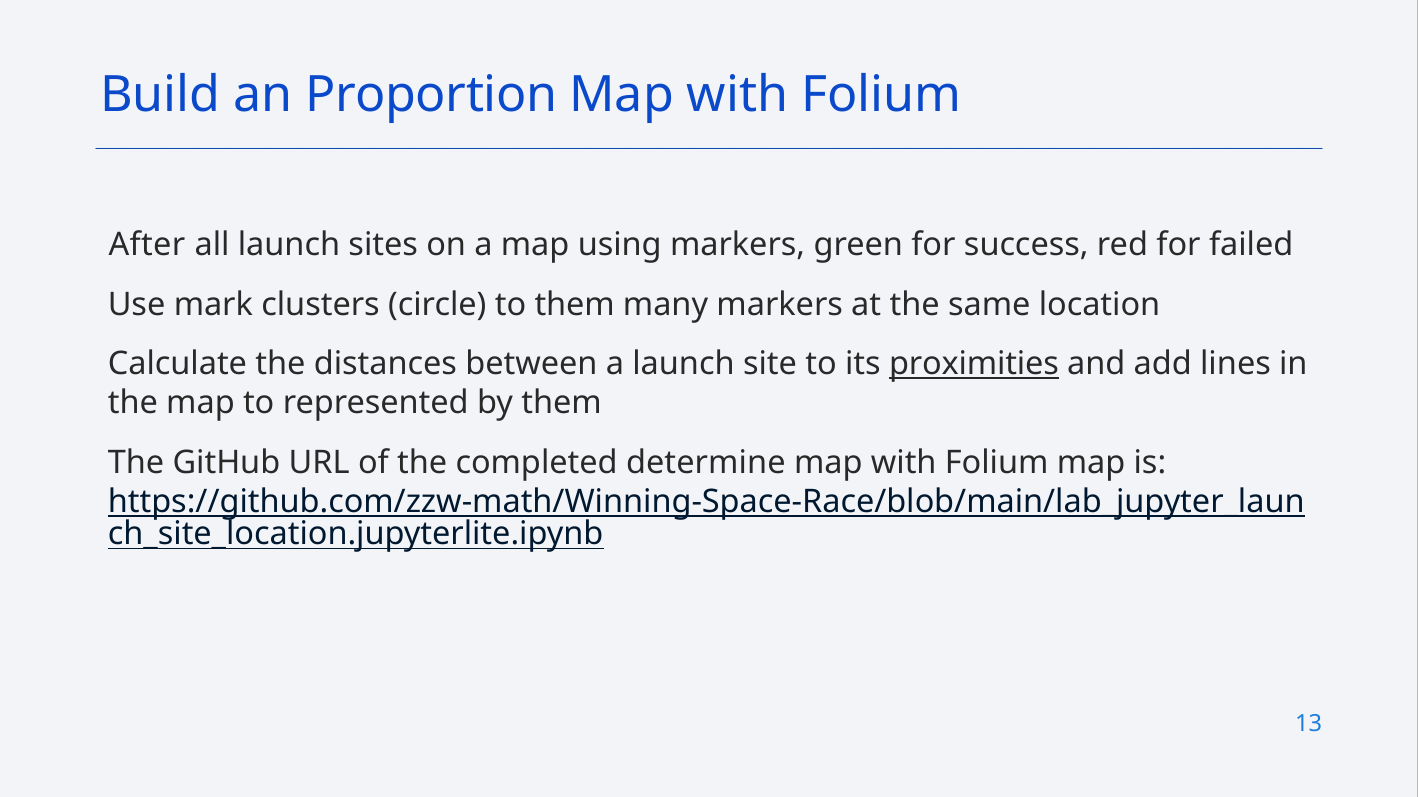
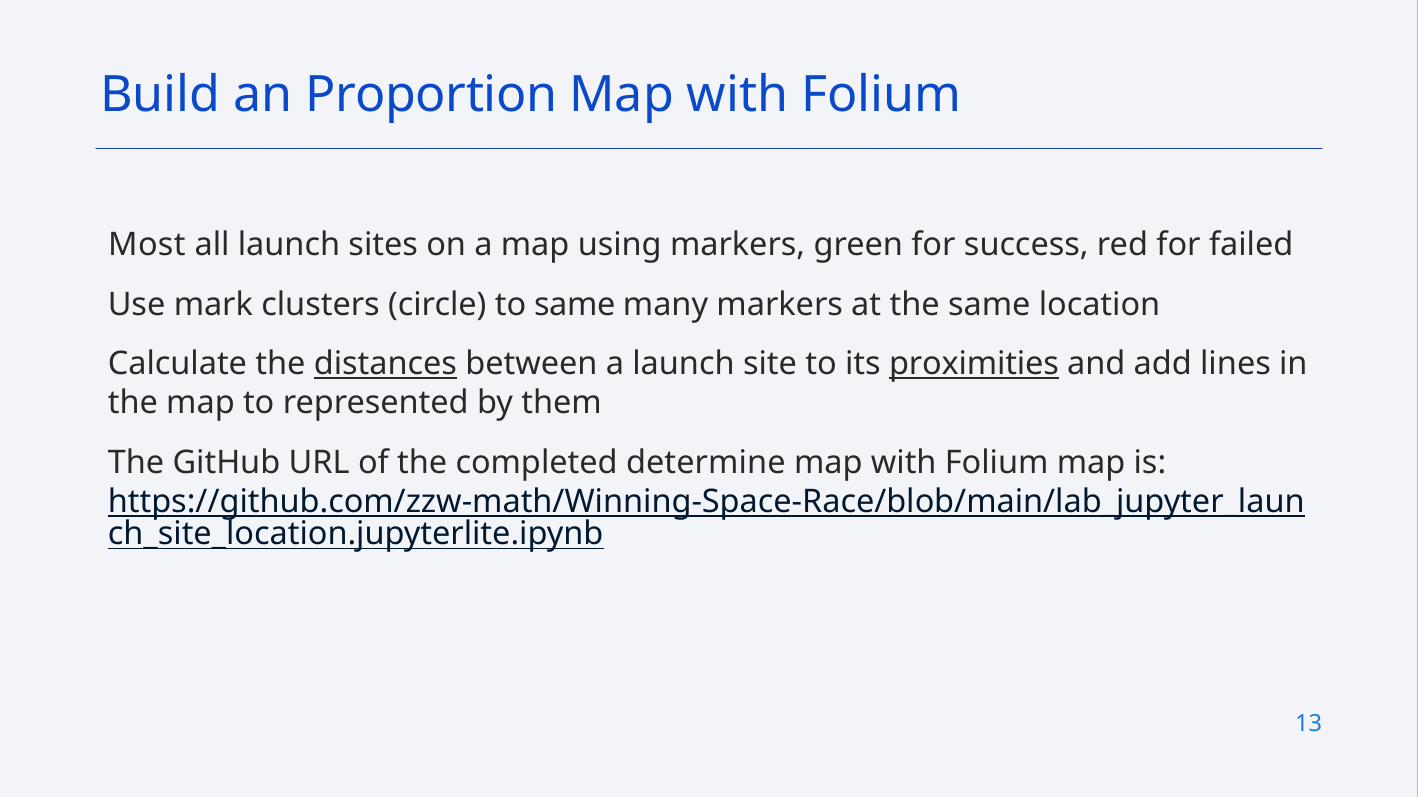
After: After -> Most
to them: them -> same
distances underline: none -> present
